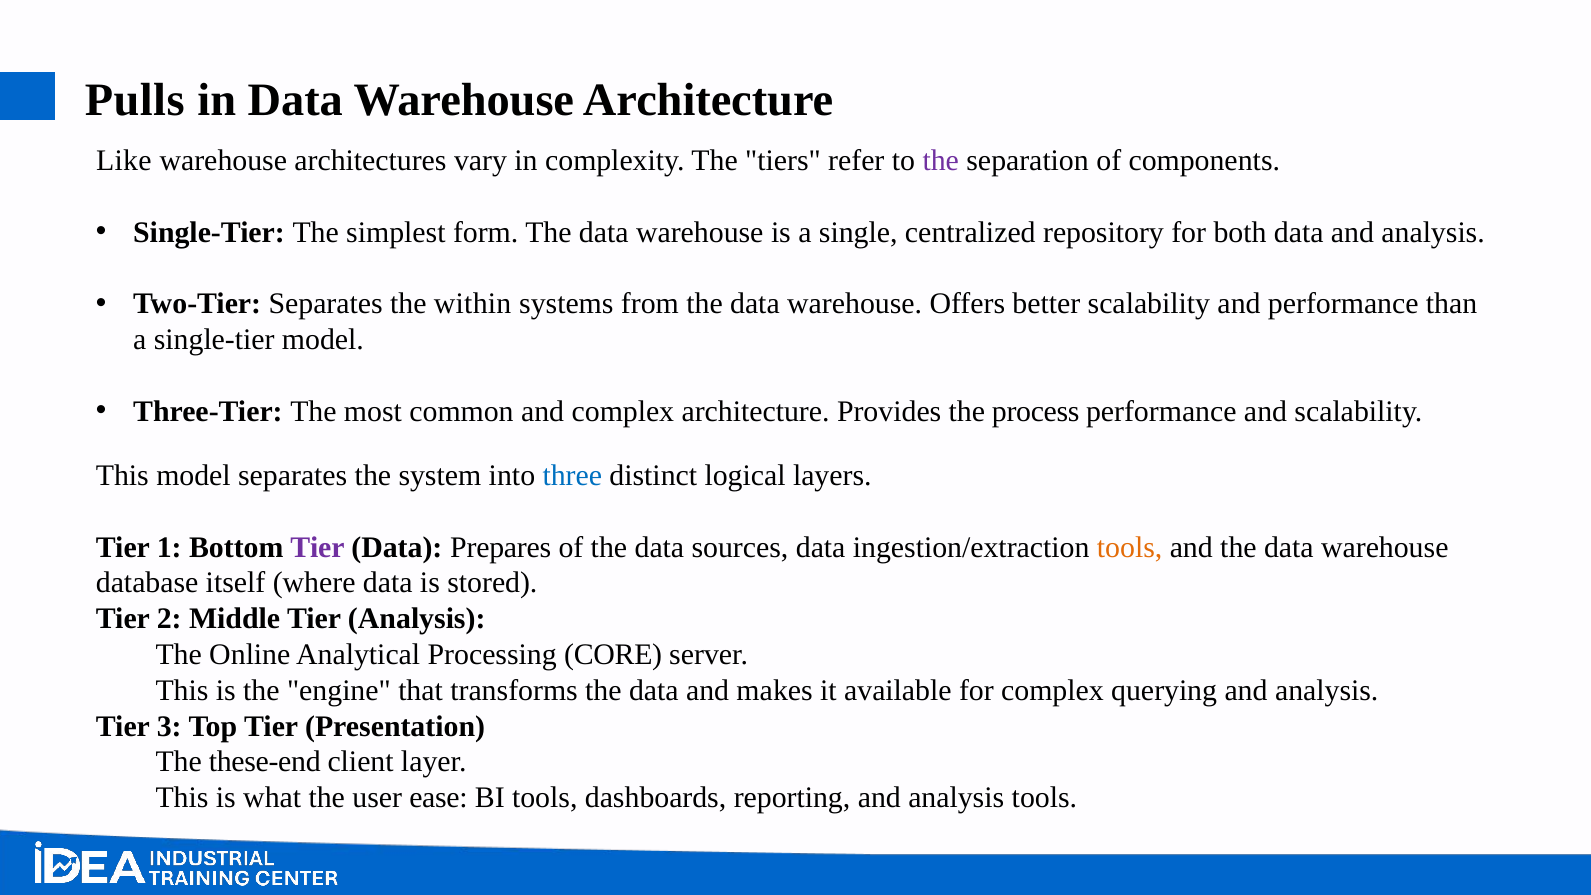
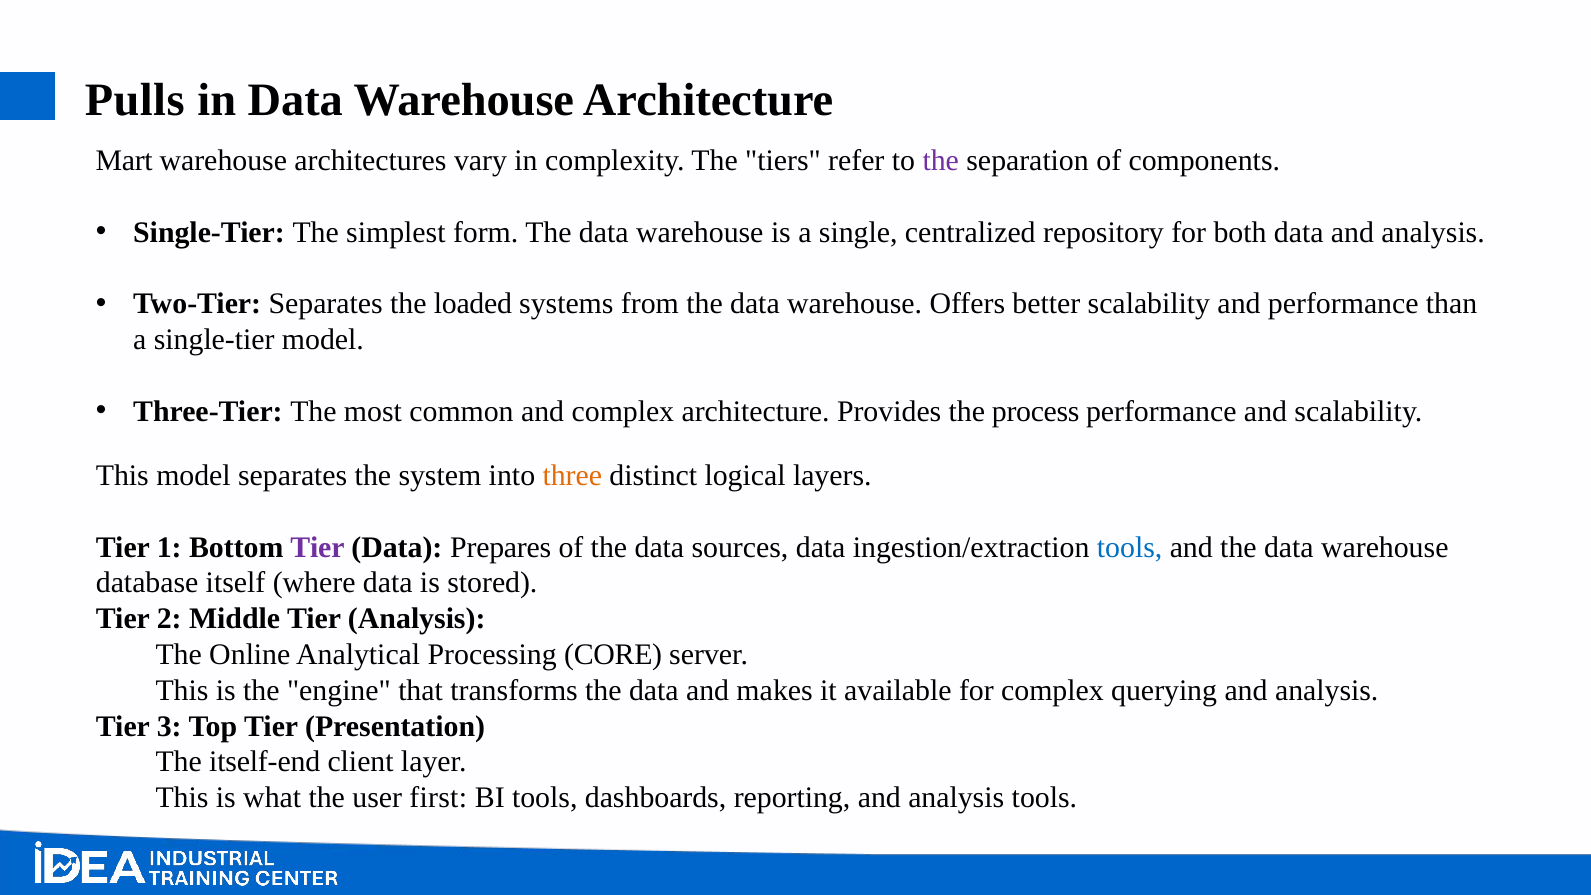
Like: Like -> Mart
within: within -> loaded
three colour: blue -> orange
tools at (1130, 547) colour: orange -> blue
these-end: these-end -> itself-end
ease: ease -> first
